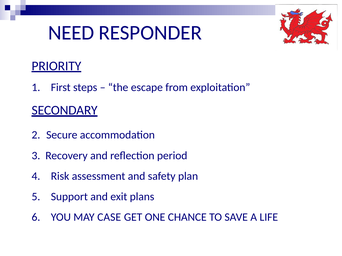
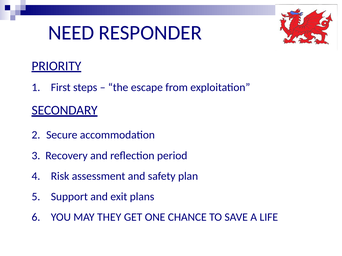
CASE: CASE -> THEY
